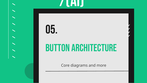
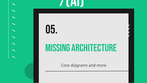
button: button -> missing
